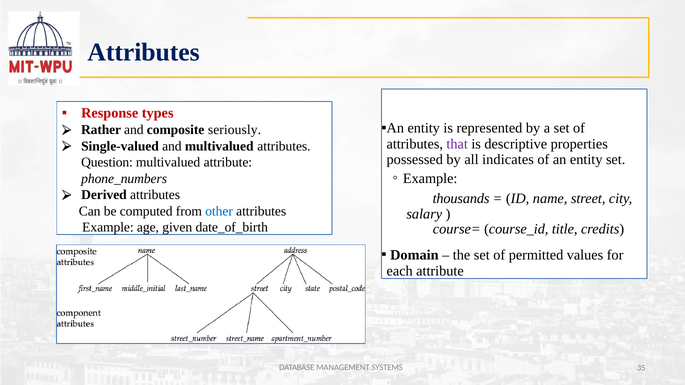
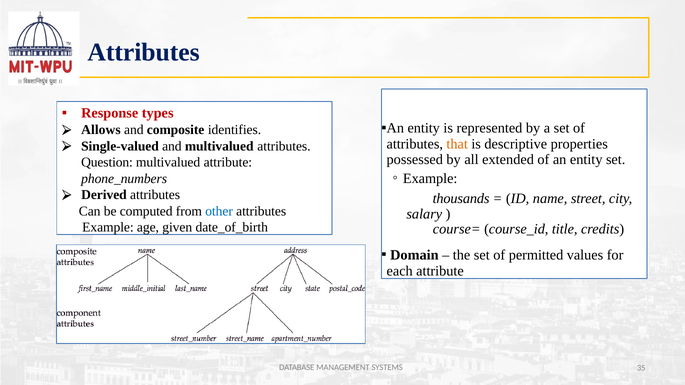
Rather: Rather -> Allows
seriously: seriously -> identifies
that colour: purple -> orange
indicates: indicates -> extended
